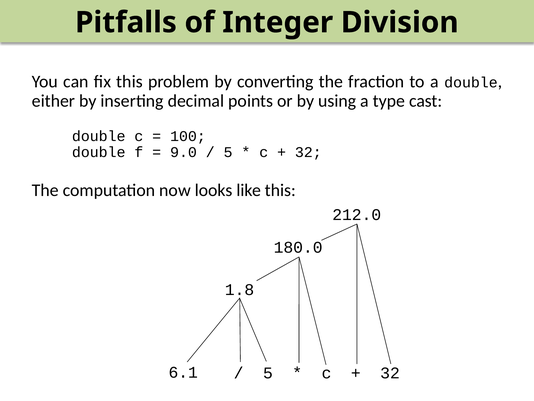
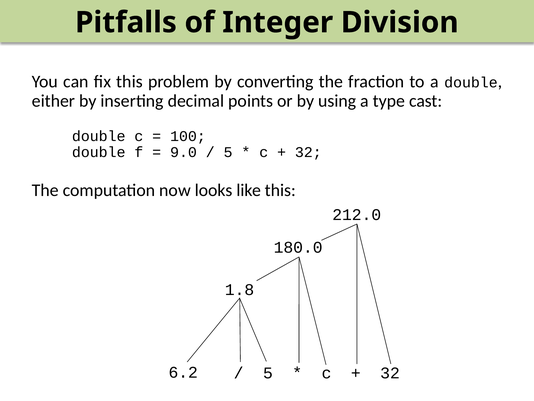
6.1: 6.1 -> 6.2
